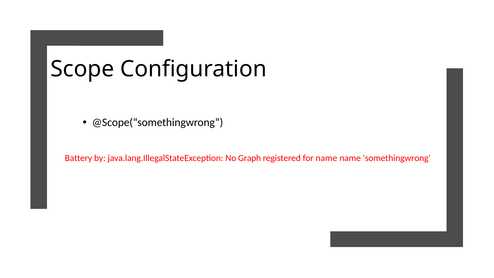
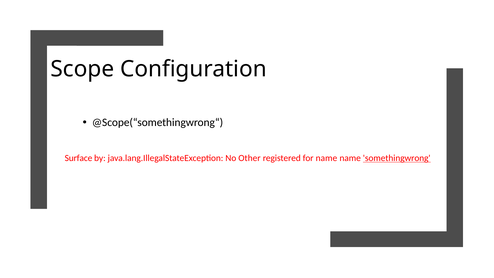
Battery: Battery -> Surface
Graph: Graph -> Other
somethingwrong underline: none -> present
